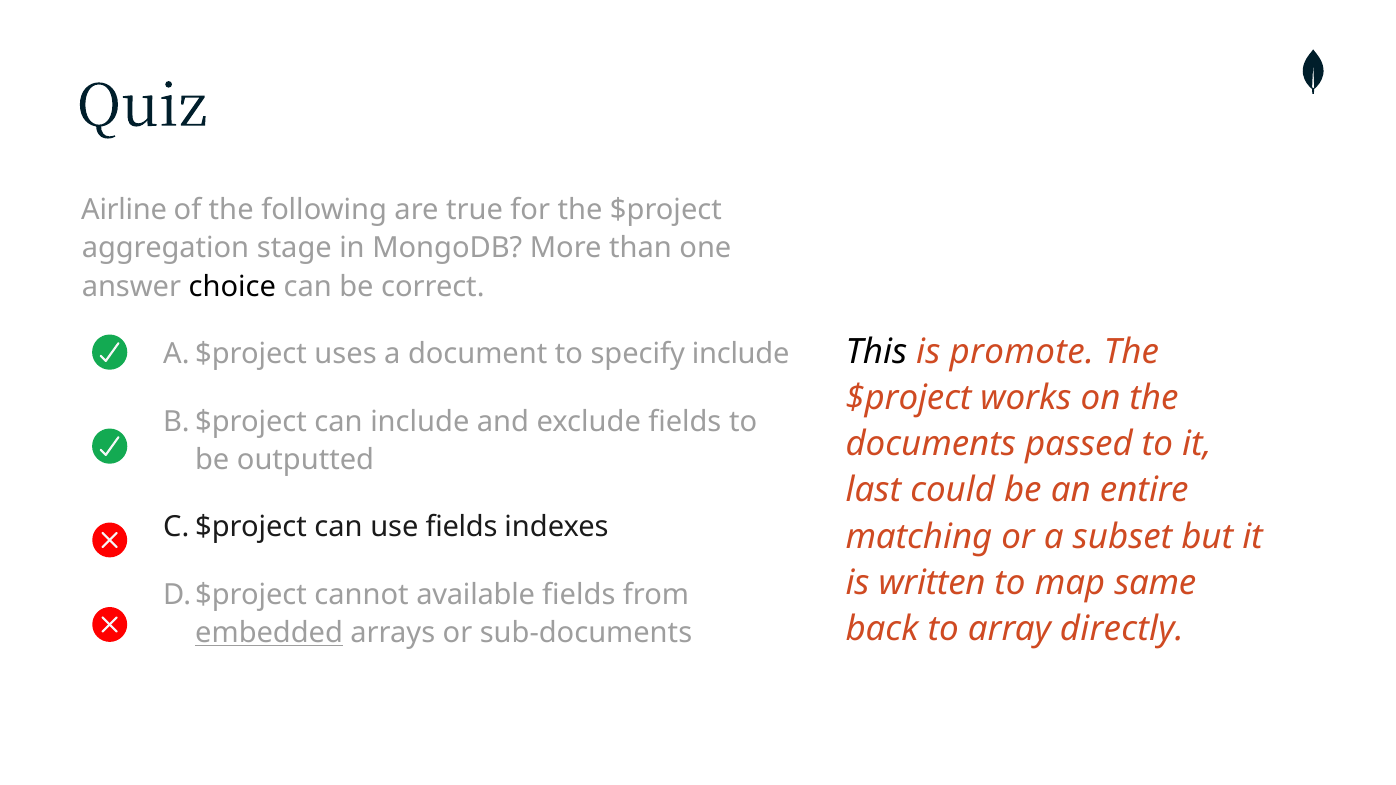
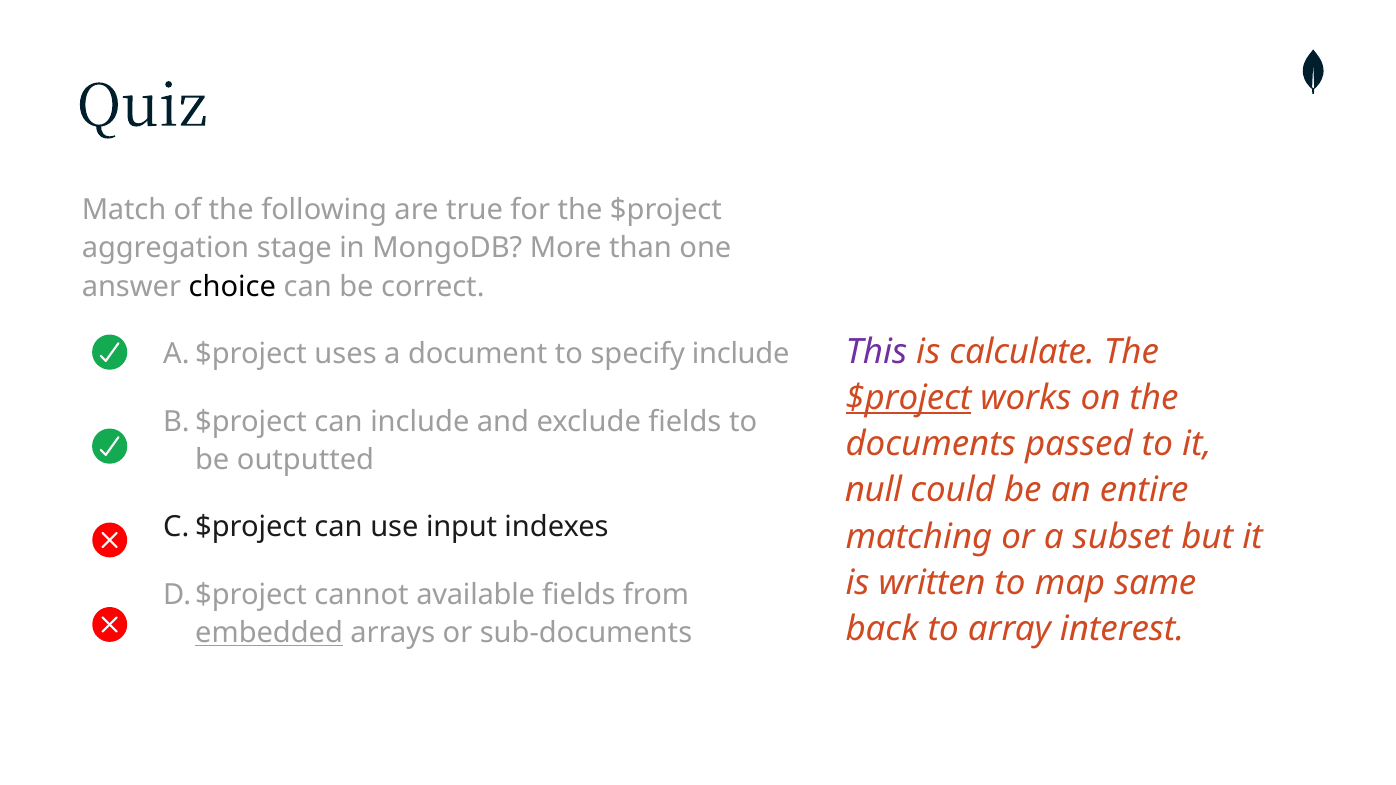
Airline: Airline -> Match
This colour: black -> purple
promote: promote -> calculate
$project at (909, 399) underline: none -> present
last: last -> null
use fields: fields -> input
directly: directly -> interest
